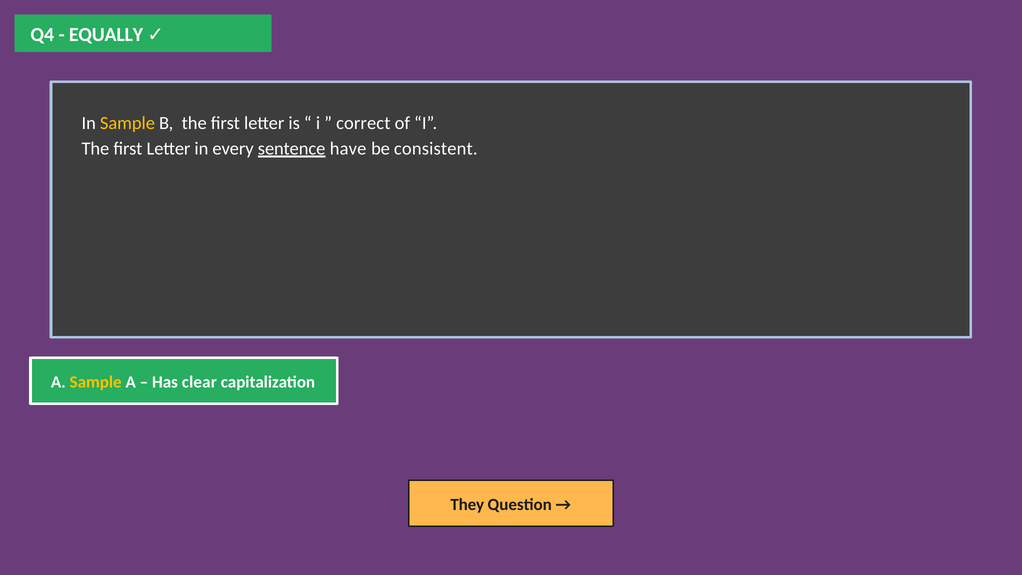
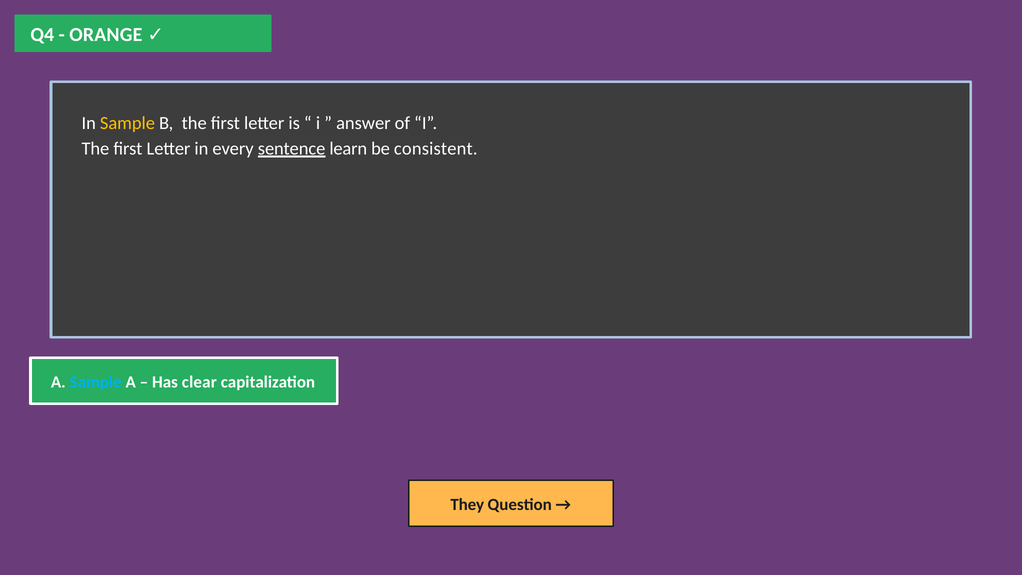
EQUALLY: EQUALLY -> ORANGE
correct: correct -> answer
have: have -> learn
Sample at (96, 382) colour: yellow -> light blue
